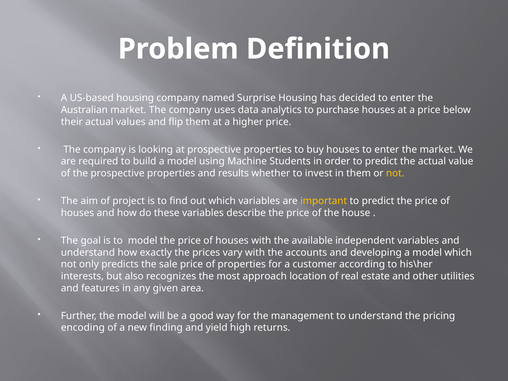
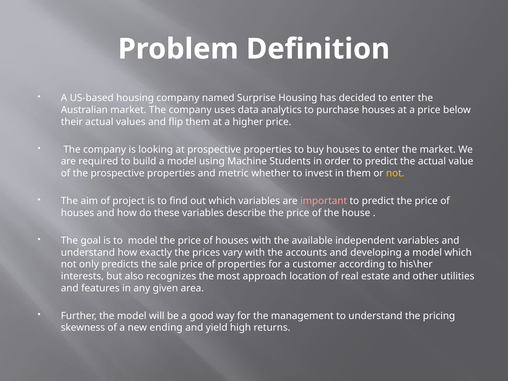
results: results -> metric
important colour: yellow -> pink
encoding: encoding -> skewness
finding: finding -> ending
